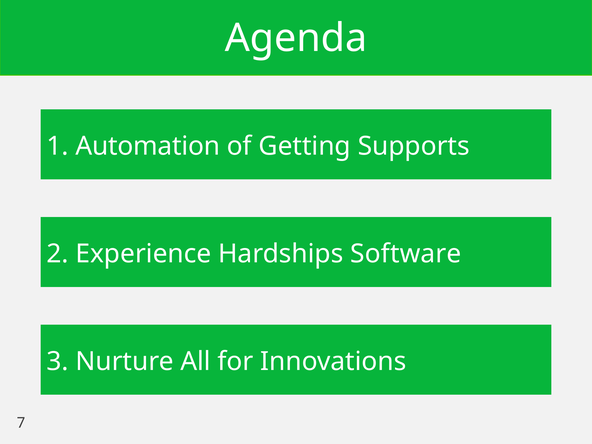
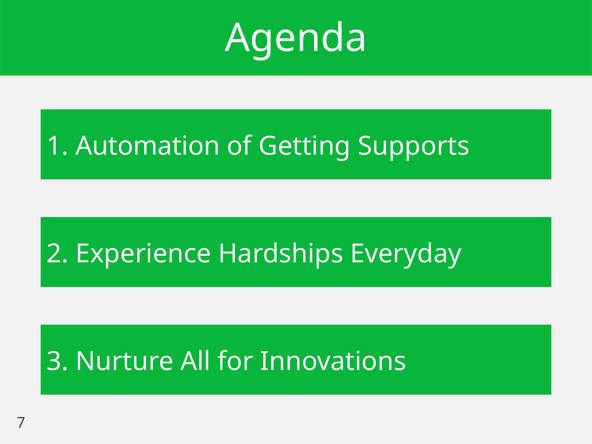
Software: Software -> Everyday
